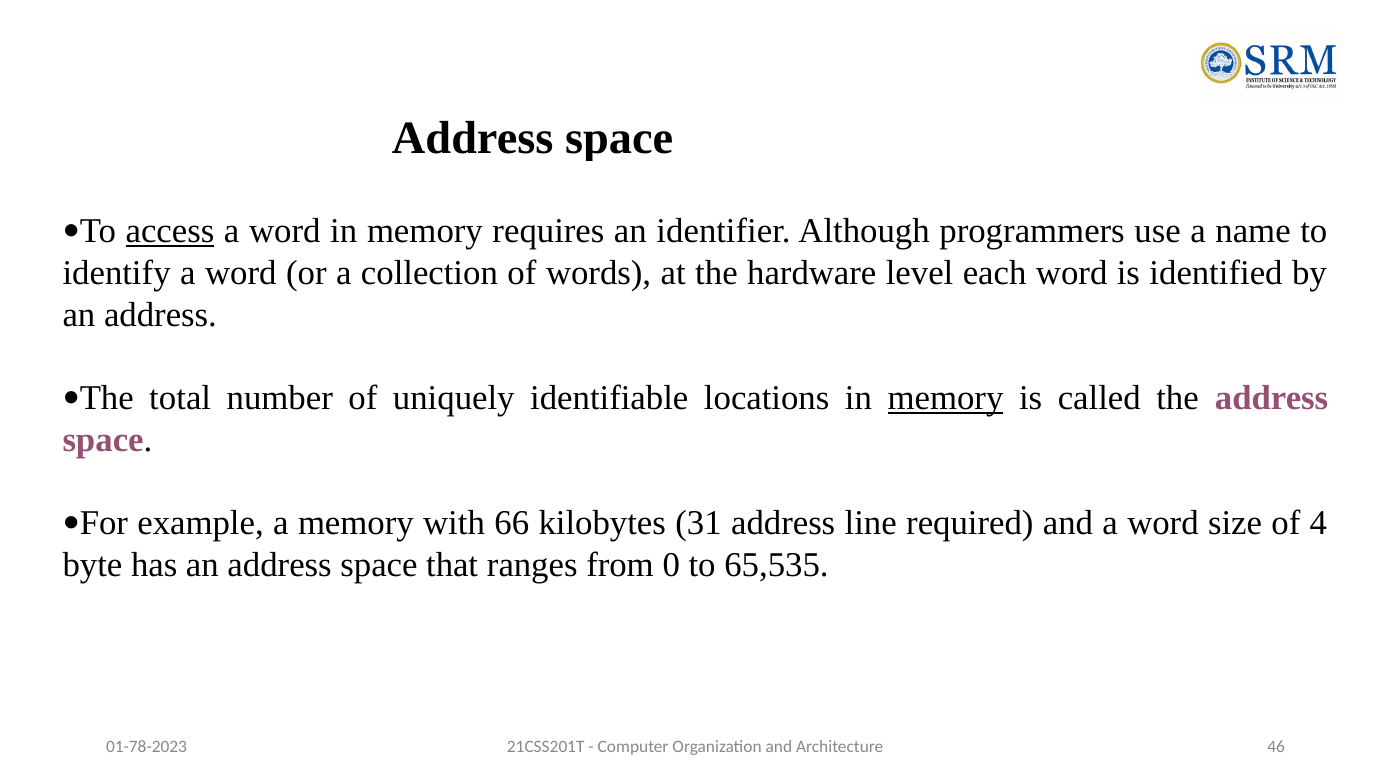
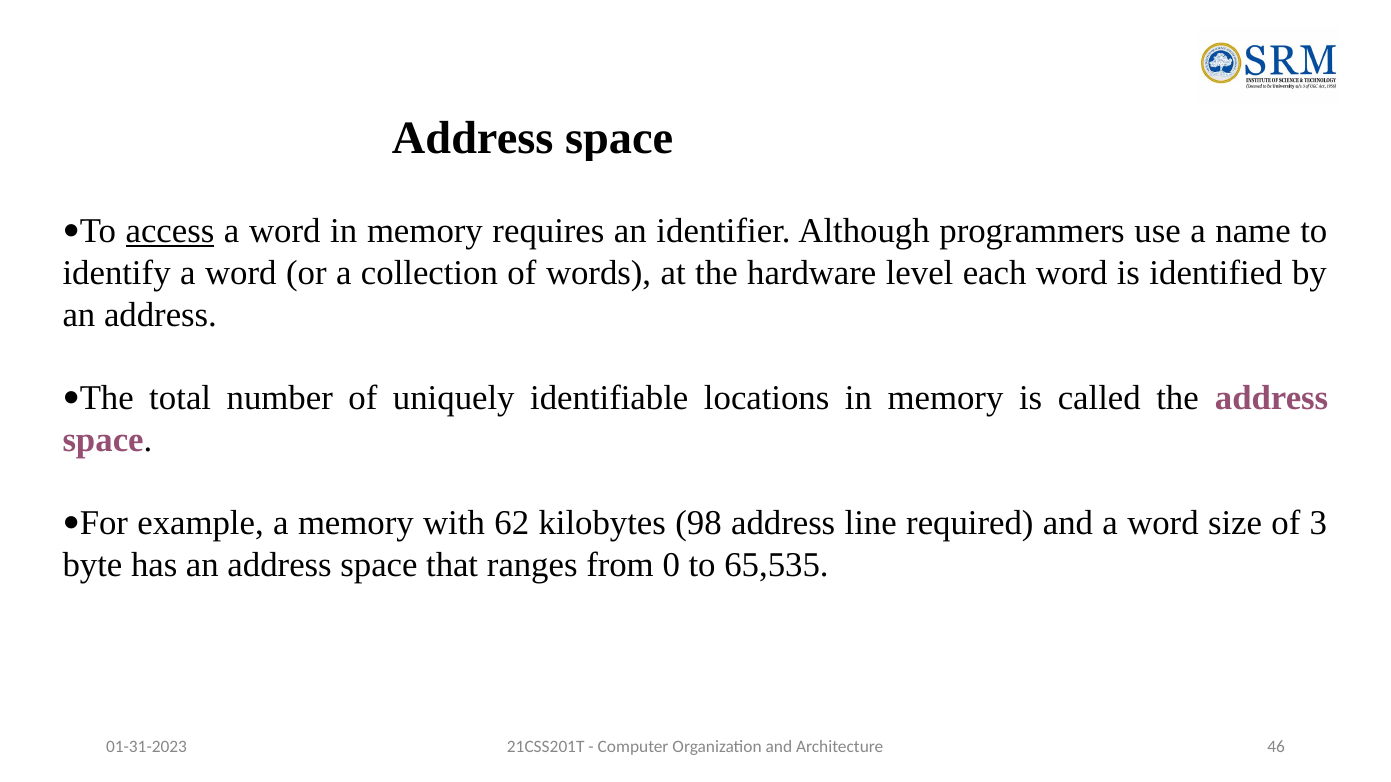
memory at (946, 398) underline: present -> none
66: 66 -> 62
31: 31 -> 98
4: 4 -> 3
01-78-2023: 01-78-2023 -> 01-31-2023
